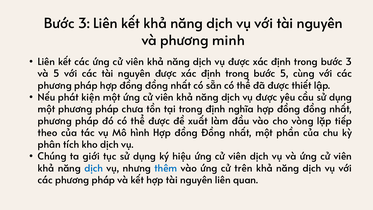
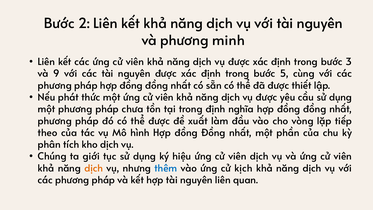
3 at (84, 24): 3 -> 2
và 5: 5 -> 9
kiện: kiện -> thức
dịch at (94, 168) colour: blue -> orange
trên: trên -> kịch
